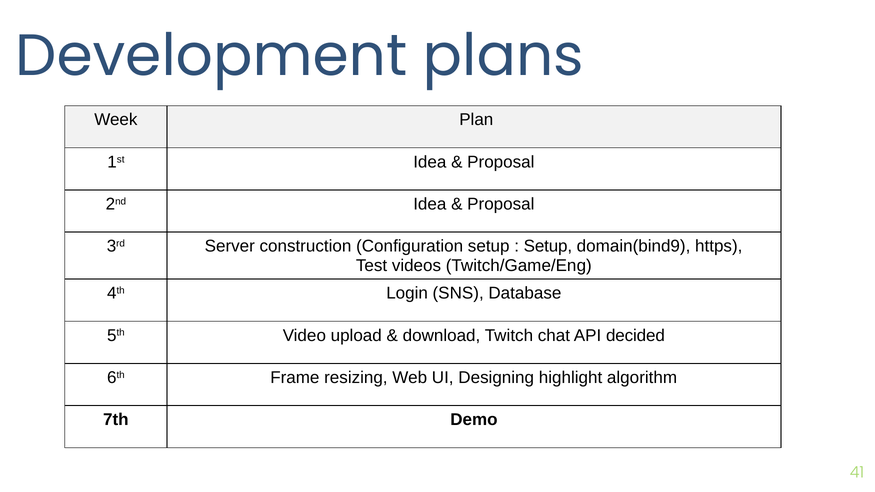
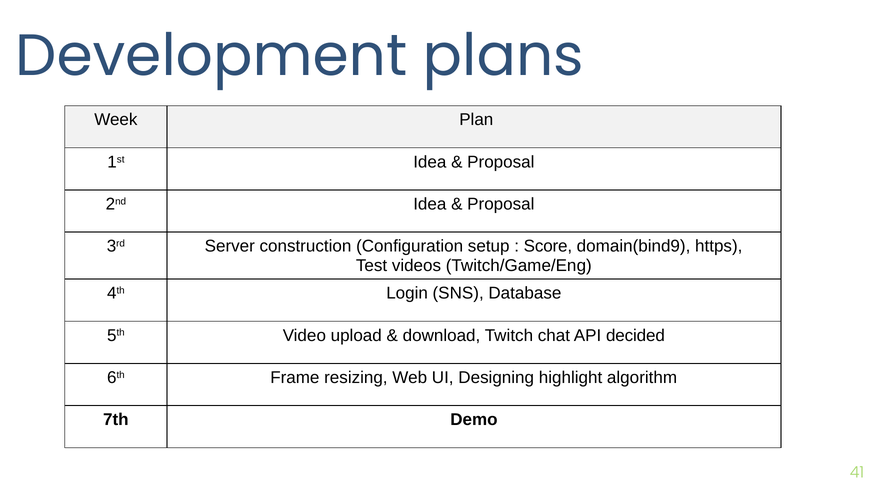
Setup at (548, 246): Setup -> Score
